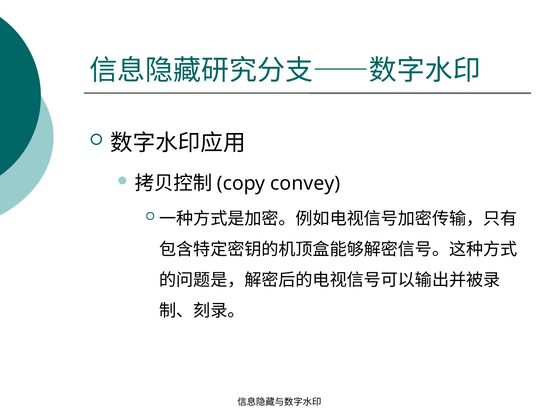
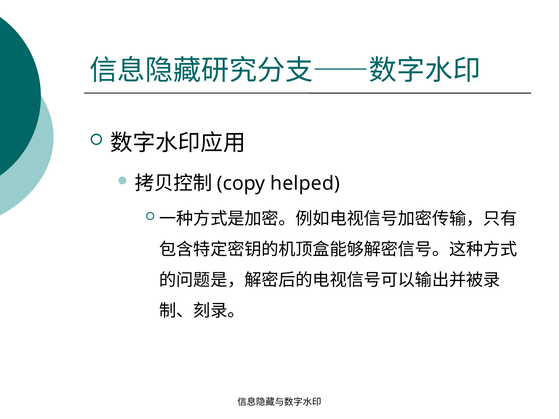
convey: convey -> helped
